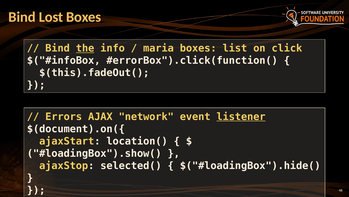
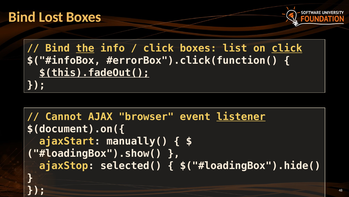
maria at (158, 48): maria -> click
click at (287, 48) underline: none -> present
$(this).fadeOut( underline: none -> present
Errors: Errors -> Cannot
network: network -> browser
location(: location( -> manually(
